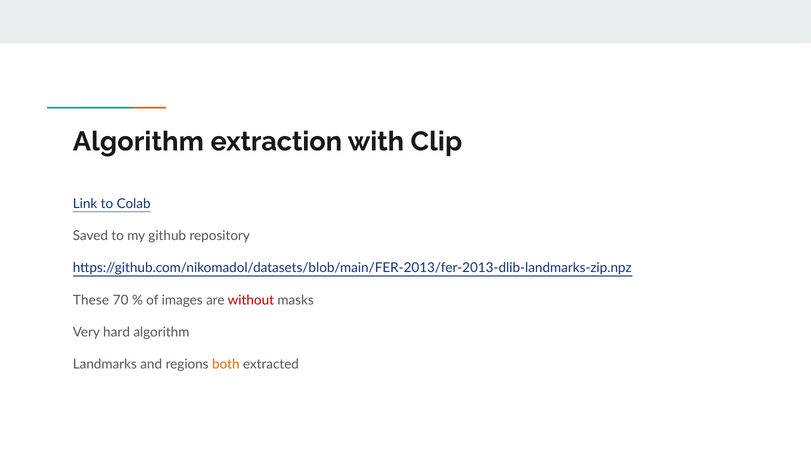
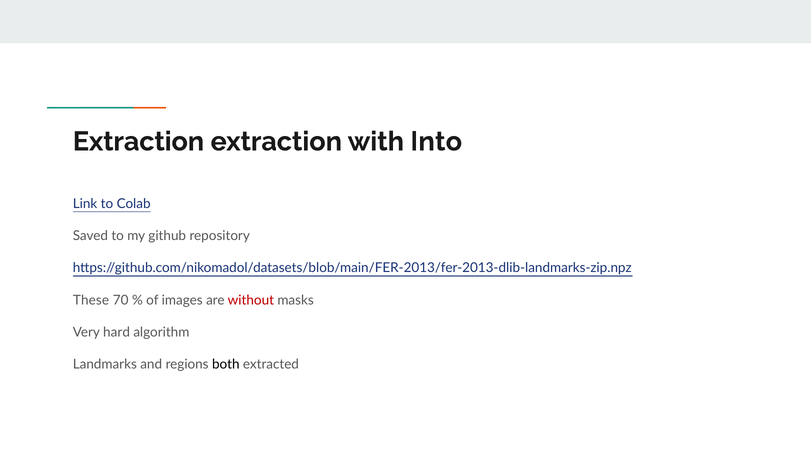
Algorithm at (138, 142): Algorithm -> Extraction
Clip: Clip -> Into
both colour: orange -> black
